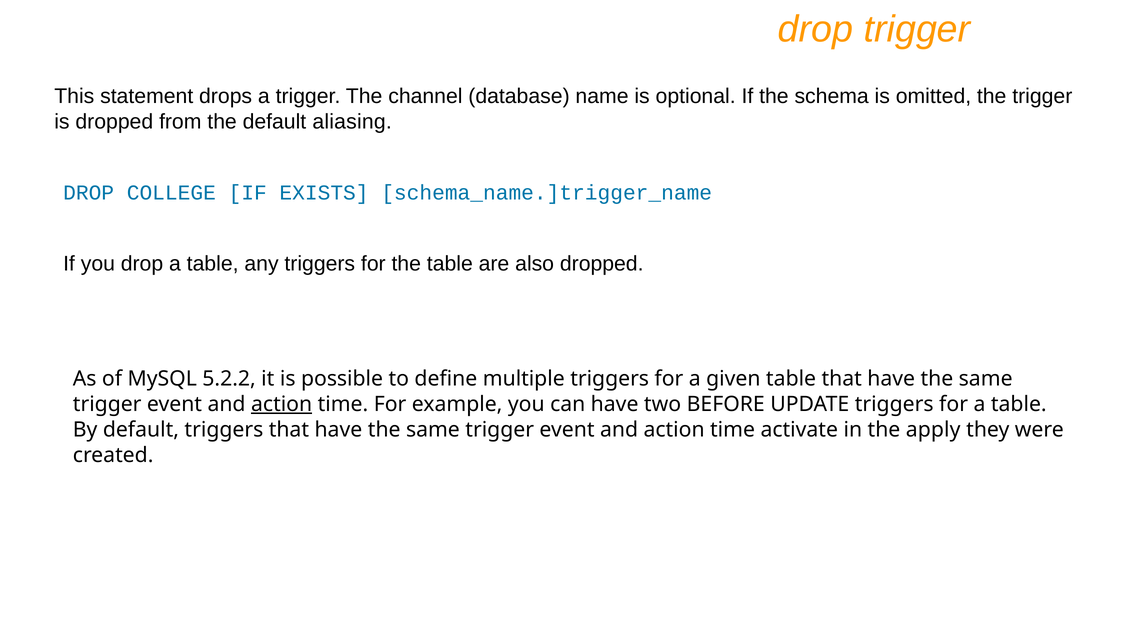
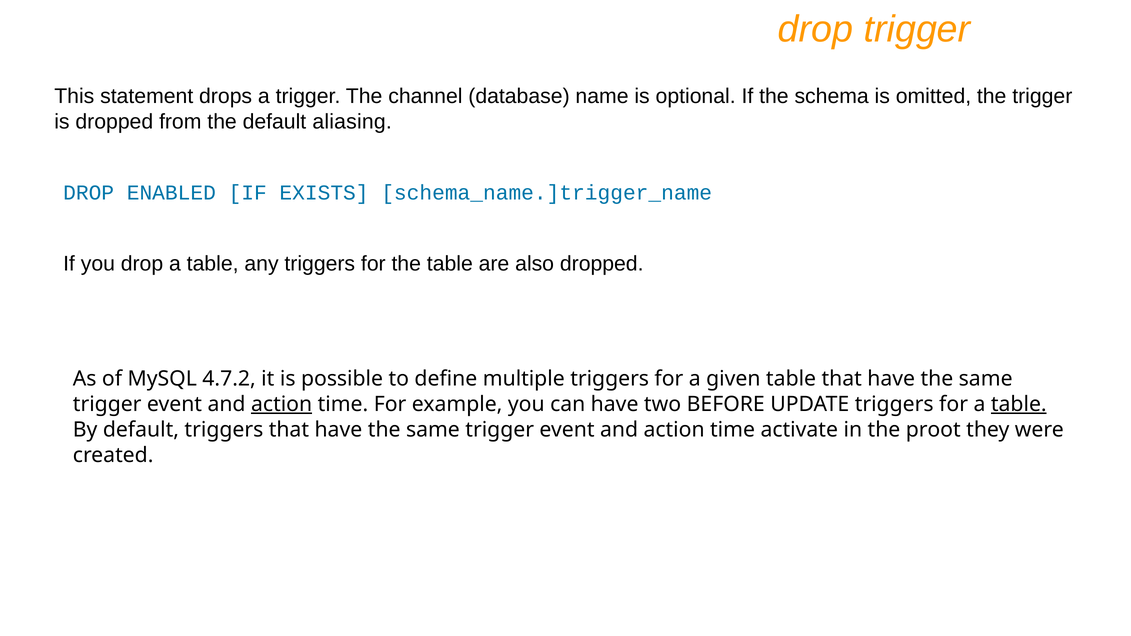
COLLEGE: COLLEGE -> ENABLED
5.2.2: 5.2.2 -> 4.7.2
table at (1019, 404) underline: none -> present
apply: apply -> proot
